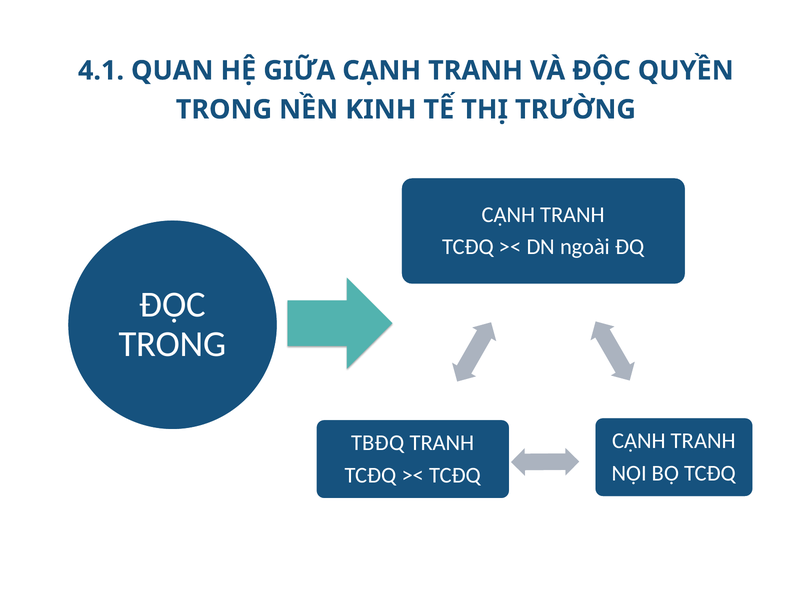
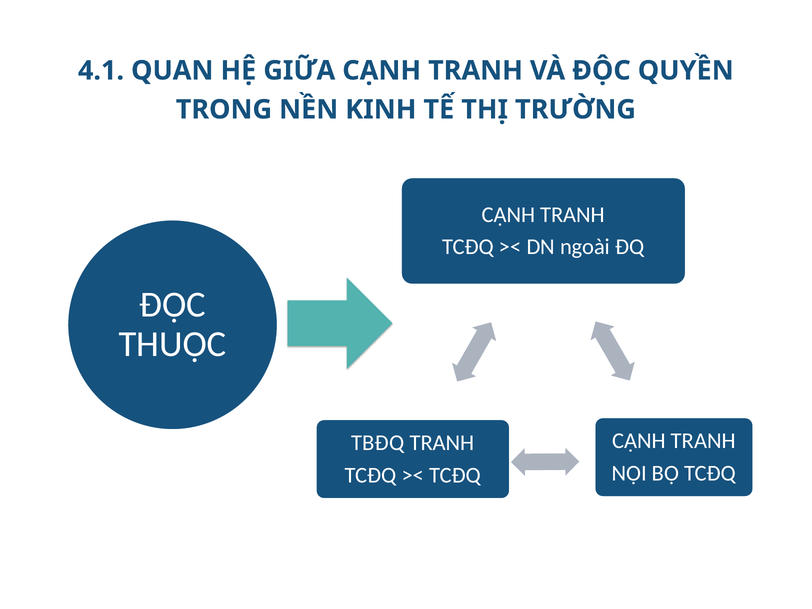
TRONG at (173, 344): TRONG -> THUỘC
